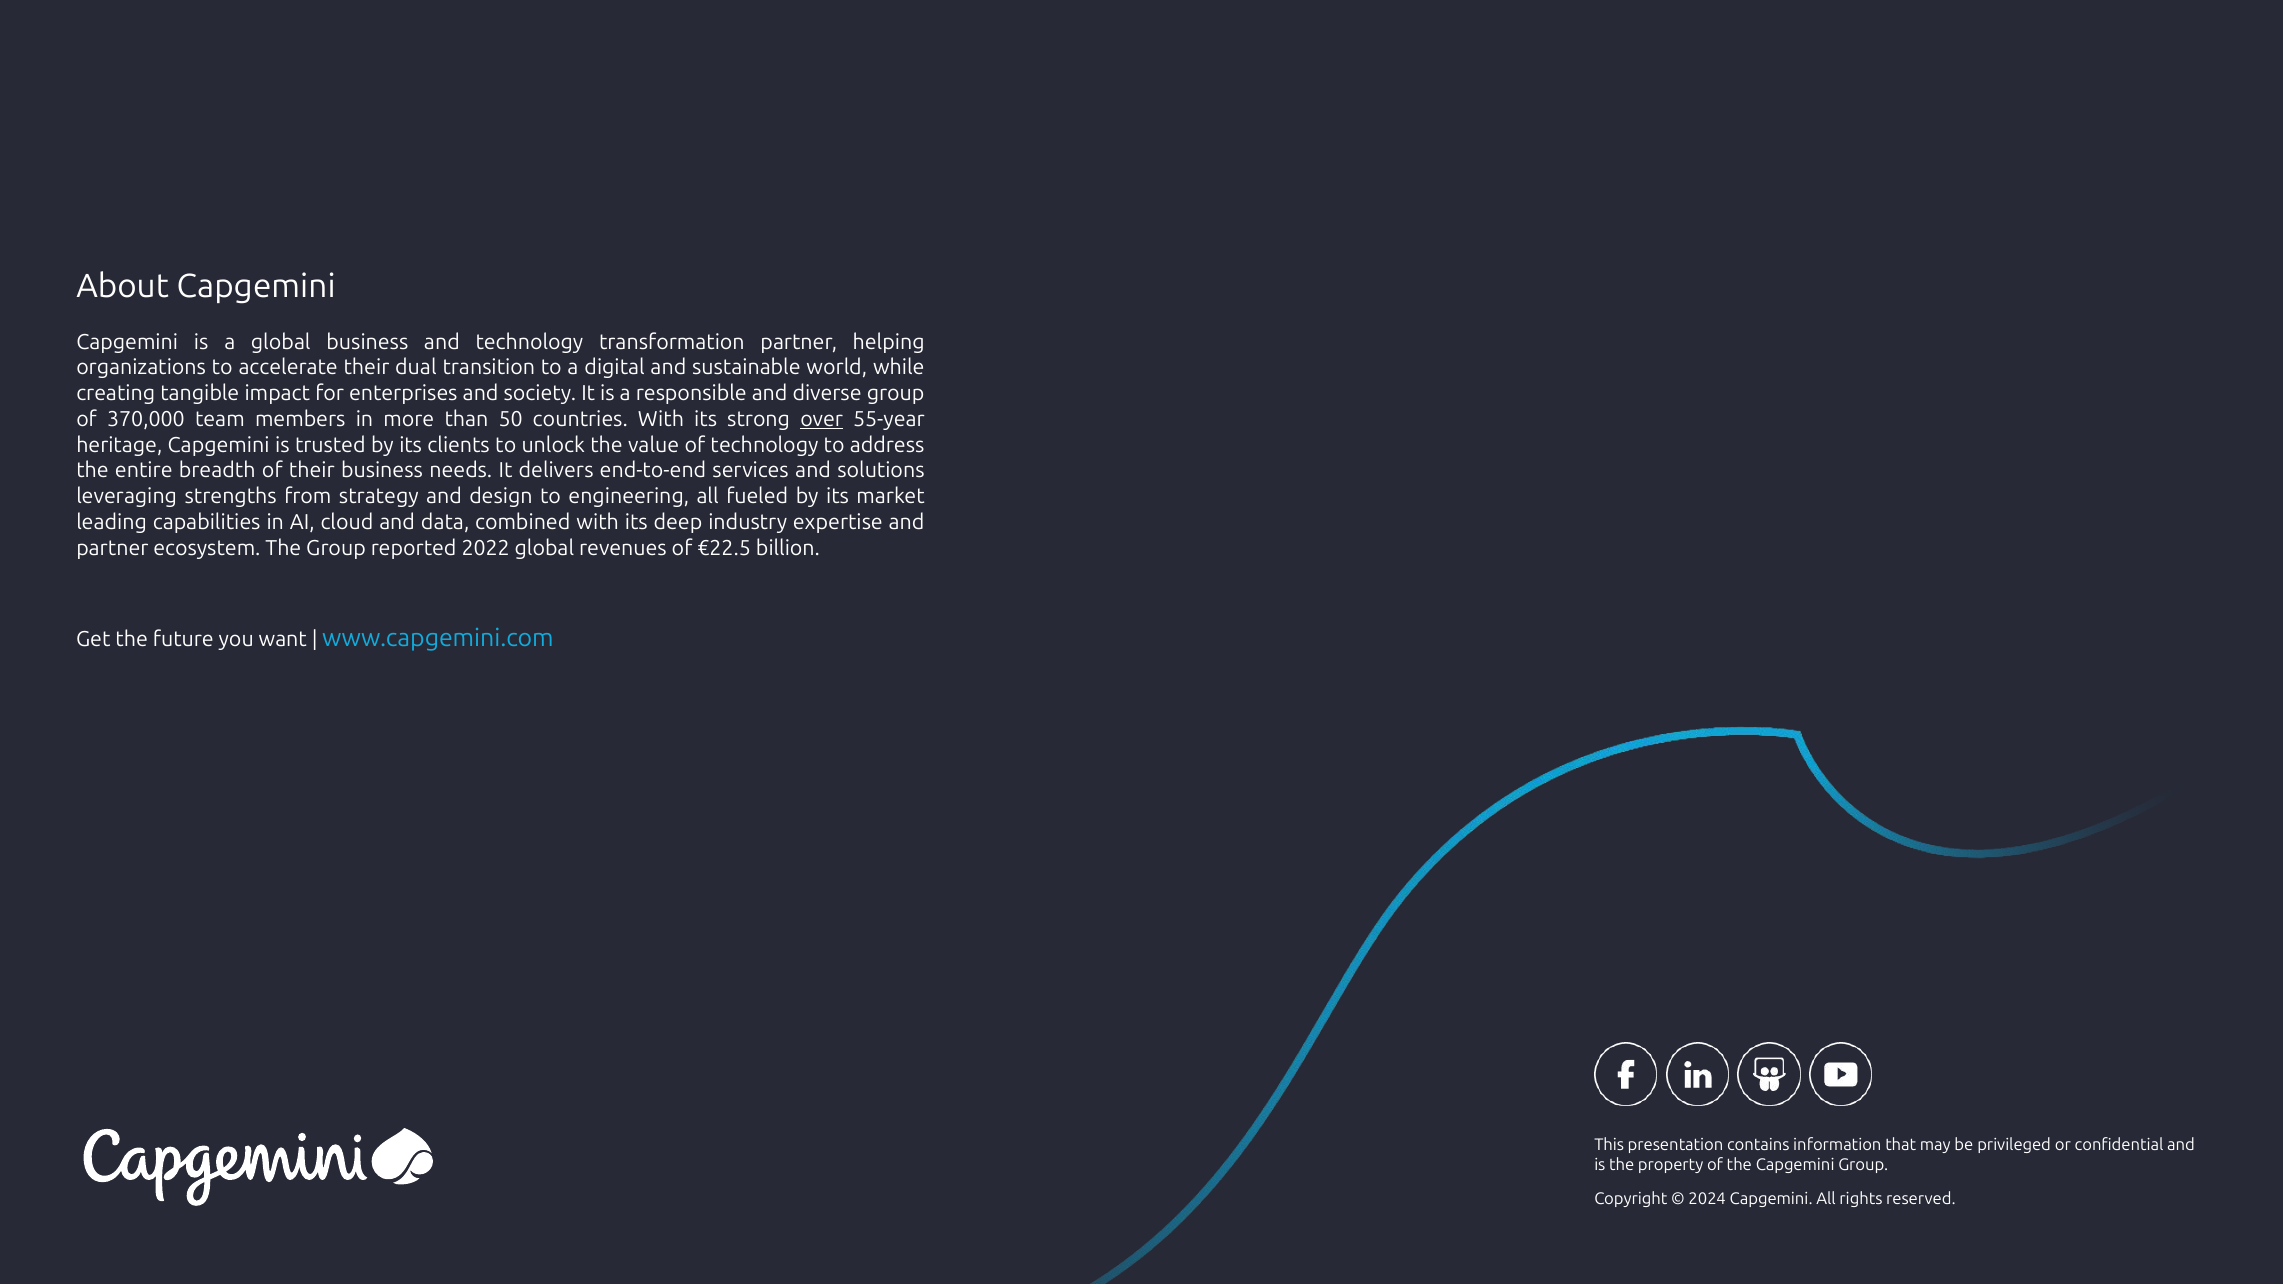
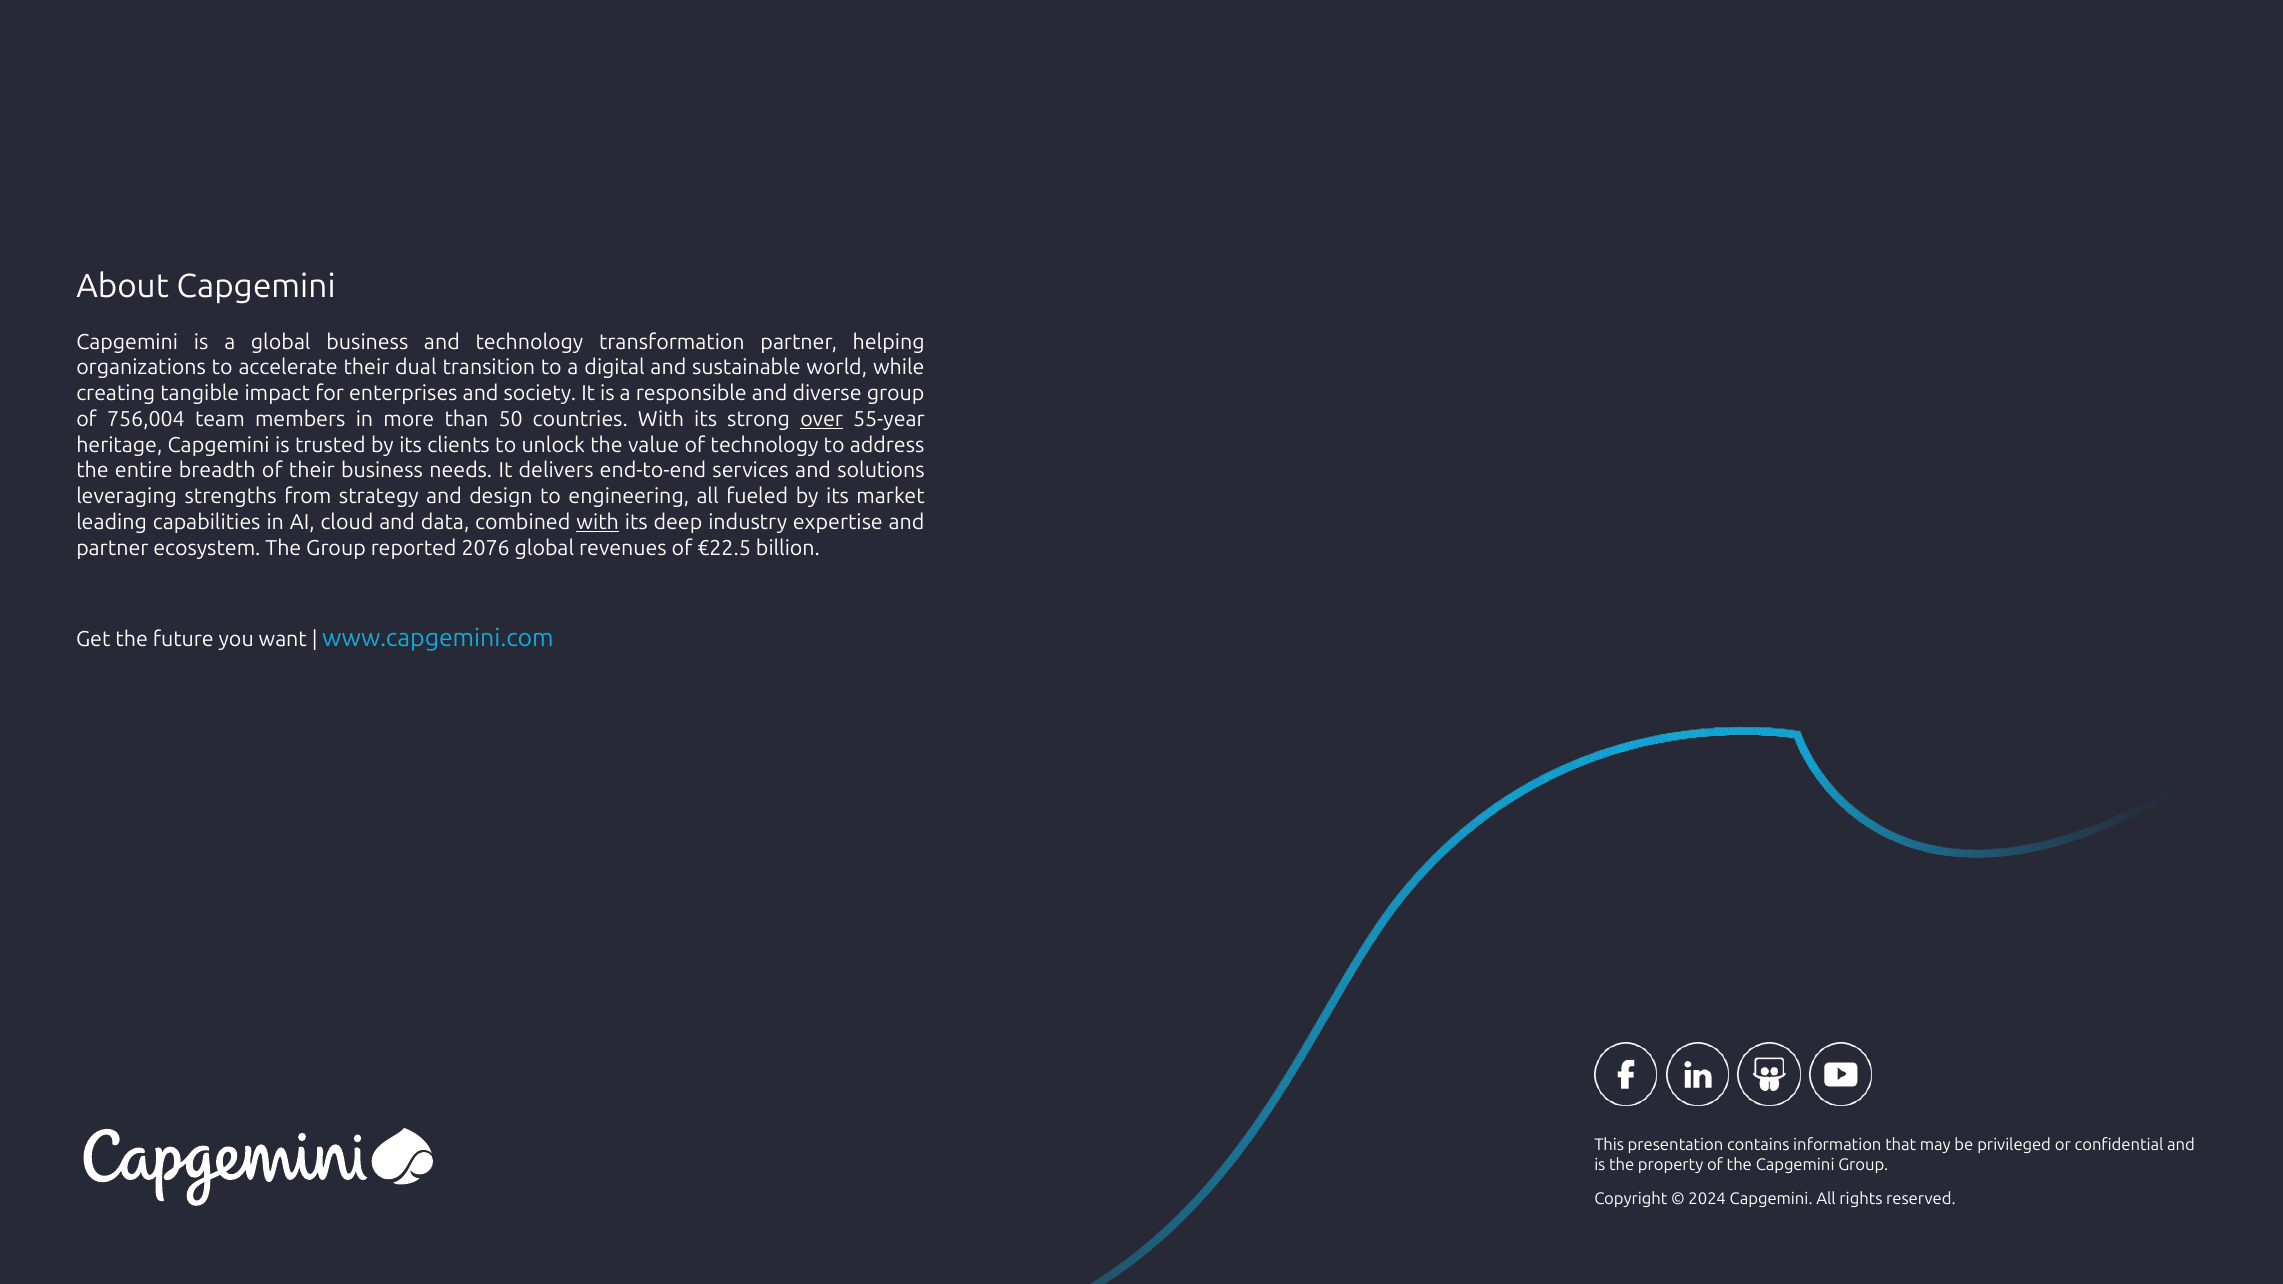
370,000: 370,000 -> 756,004
with at (598, 522) underline: none -> present
2022: 2022 -> 2076
